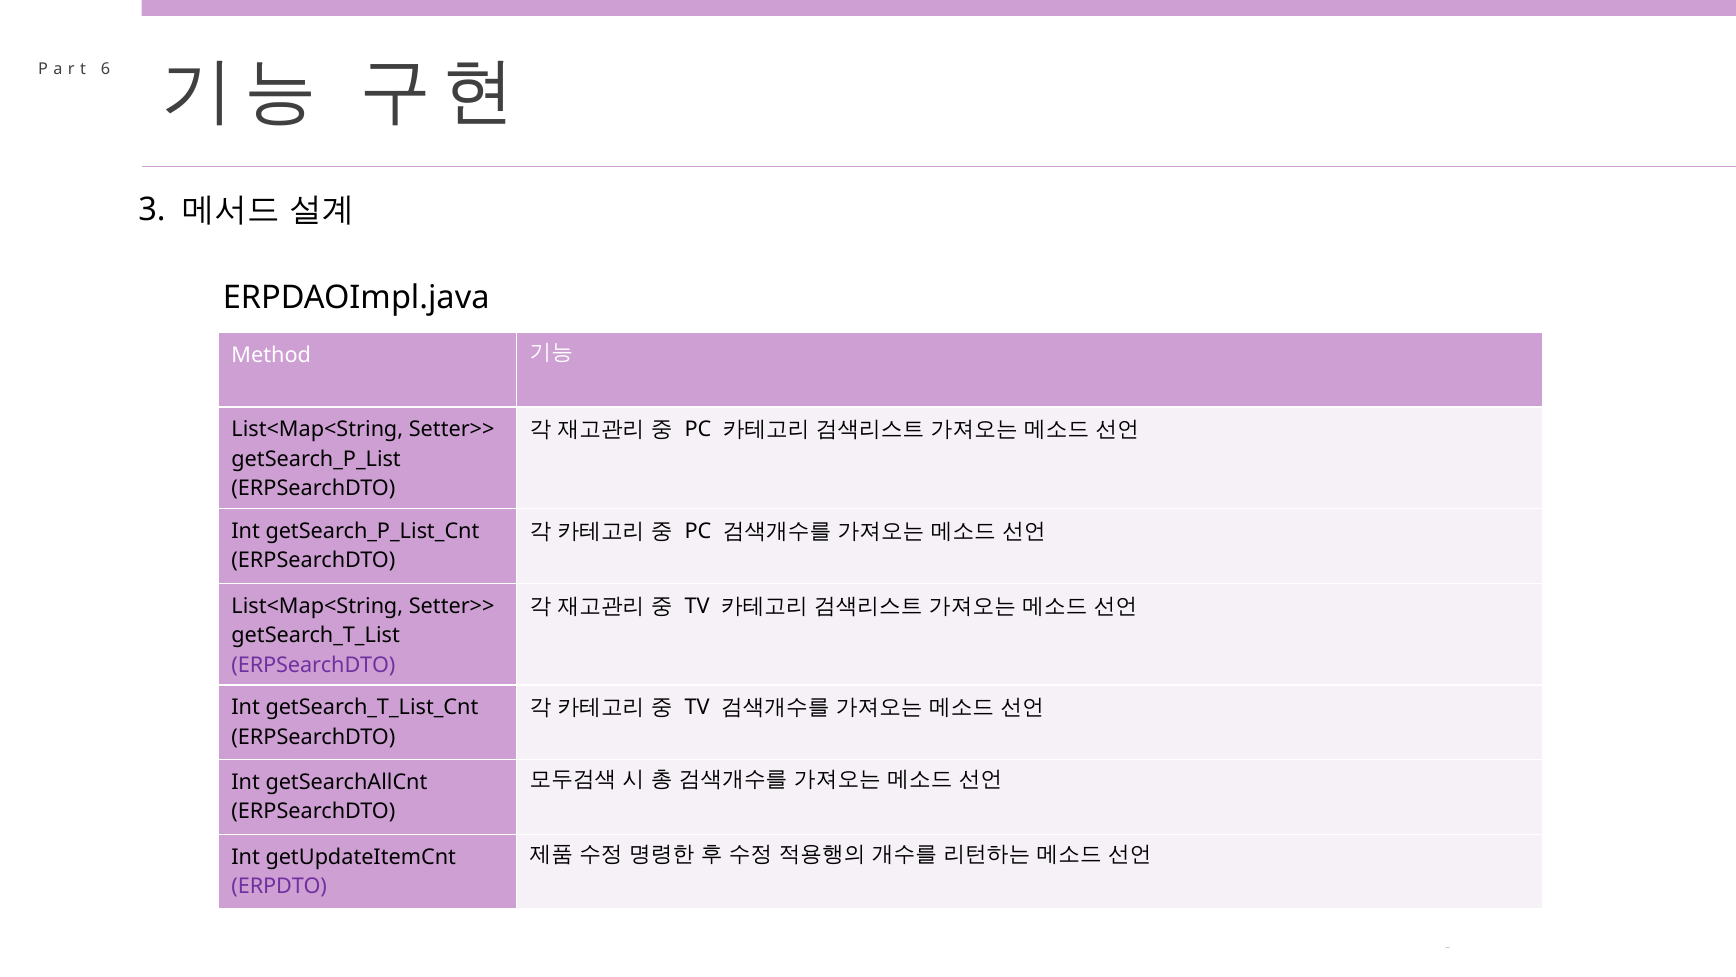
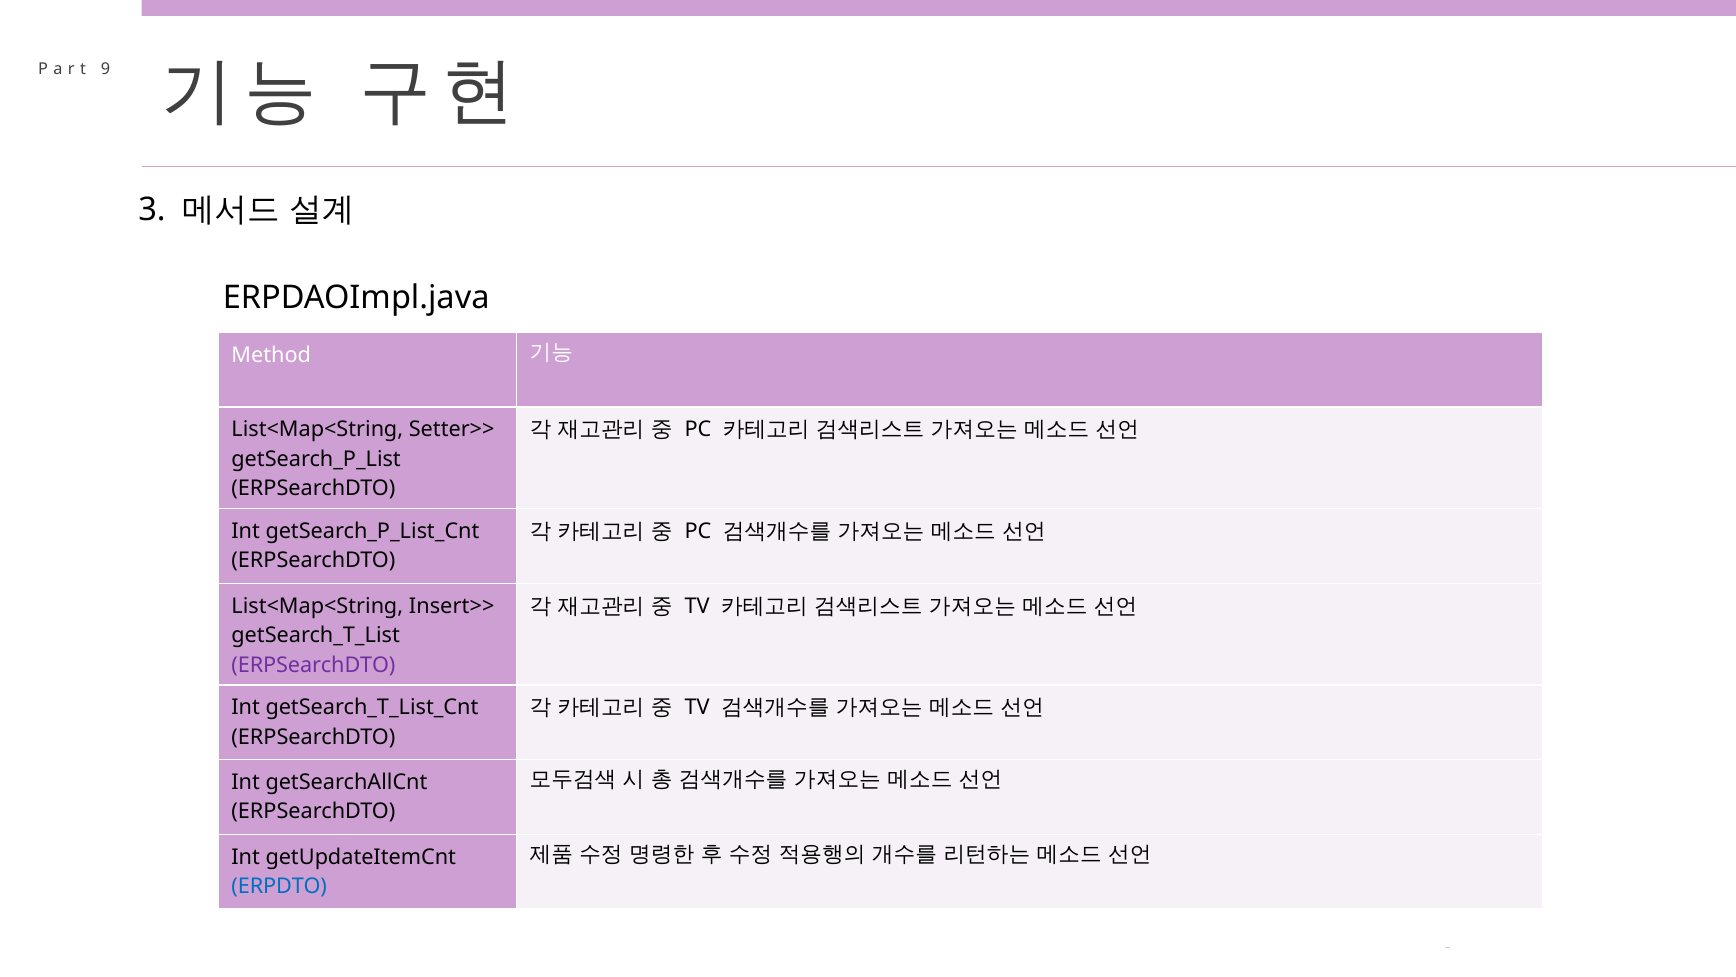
6: 6 -> 9
Setter>> at (452, 606): Setter>> -> Insert>>
ERPDTO colour: purple -> blue
